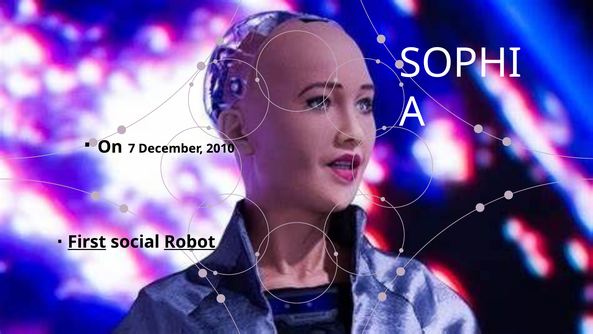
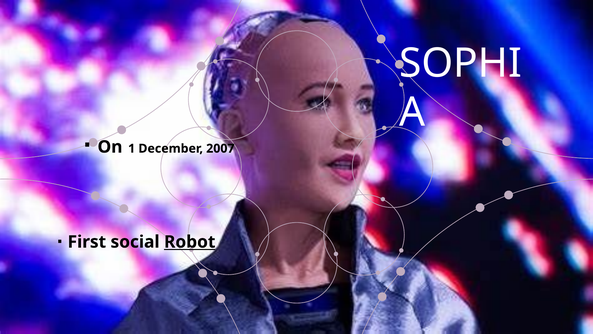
7: 7 -> 1
2010: 2010 -> 2007
First underline: present -> none
